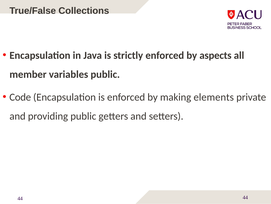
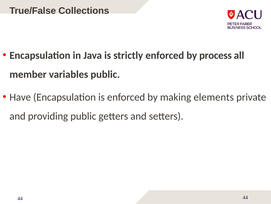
aspects: aspects -> process
Code: Code -> Have
